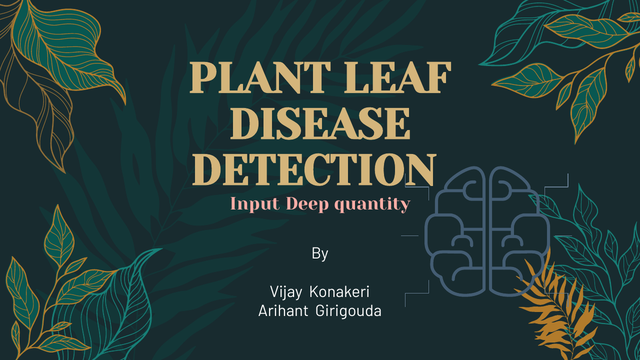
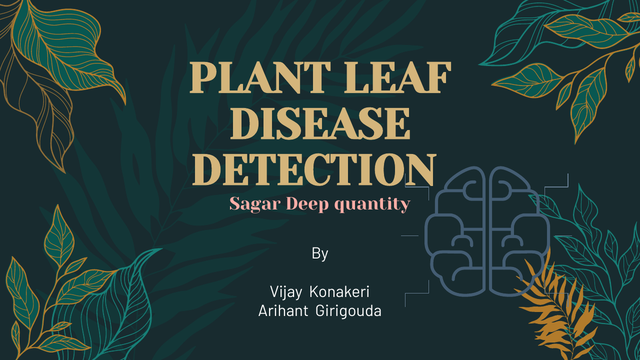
Input: Input -> Sagar
